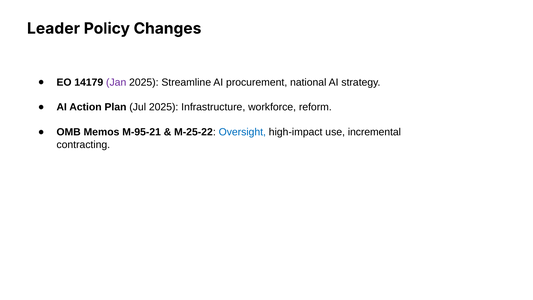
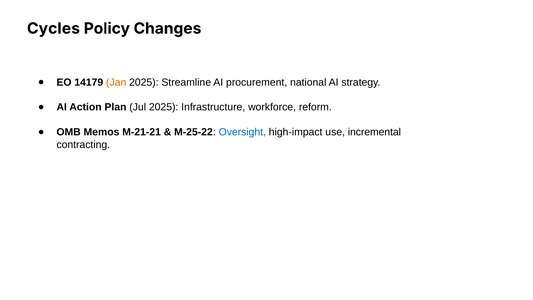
Leader: Leader -> Cycles
Jan colour: purple -> orange
M-95-21: M-95-21 -> M-21-21
